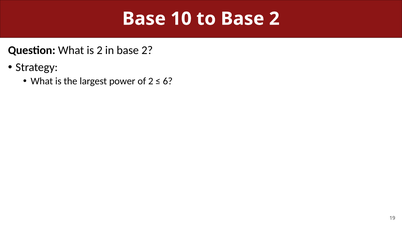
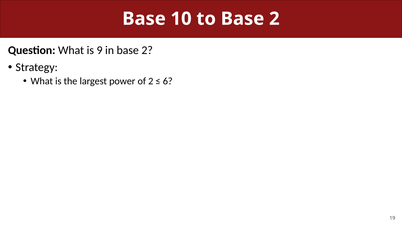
is 2: 2 -> 9
